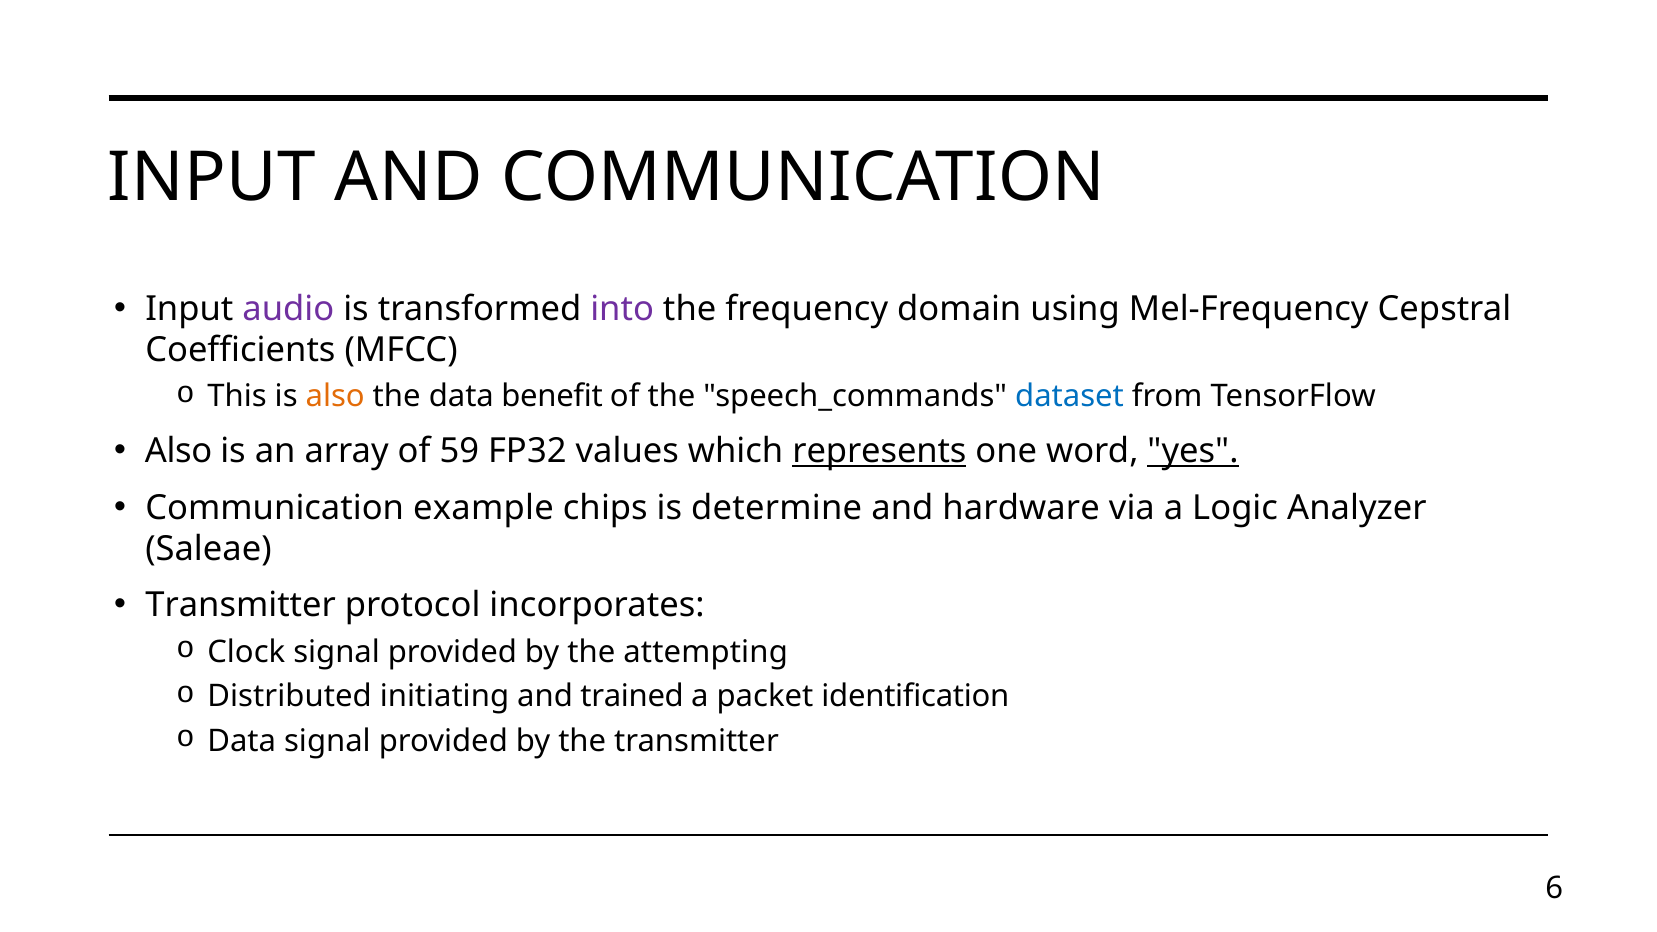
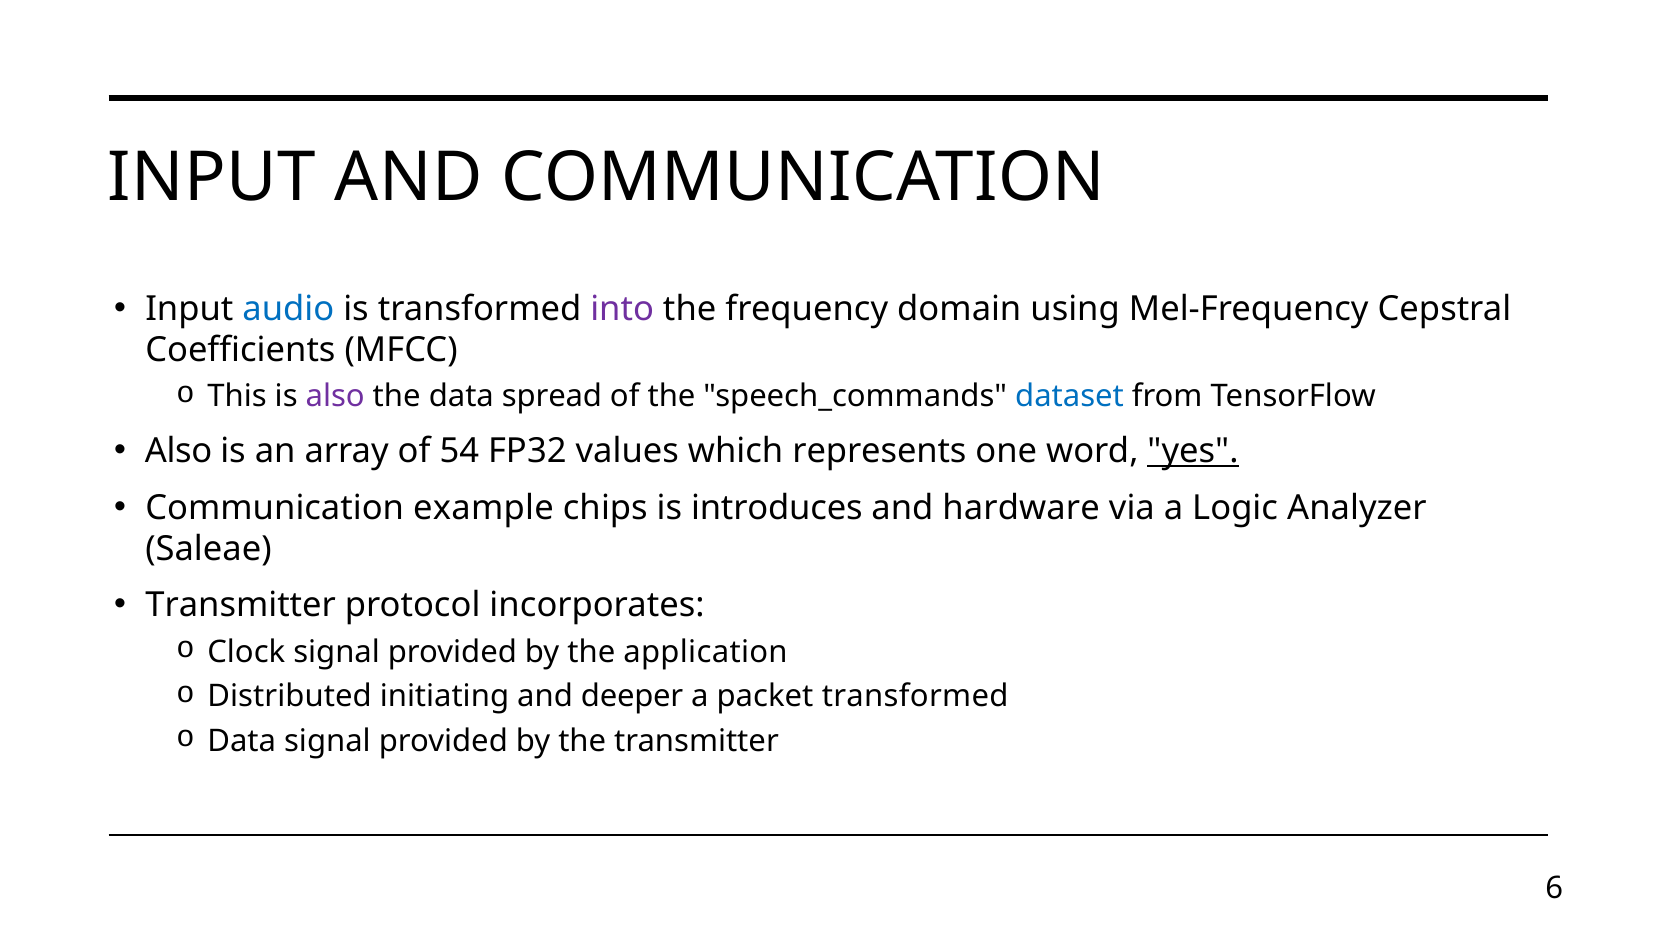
audio colour: purple -> blue
also at (335, 397) colour: orange -> purple
benefit: benefit -> spread
59: 59 -> 54
represents underline: present -> none
determine: determine -> introduces
attempting: attempting -> application
trained: trained -> deeper
packet identification: identification -> transformed
